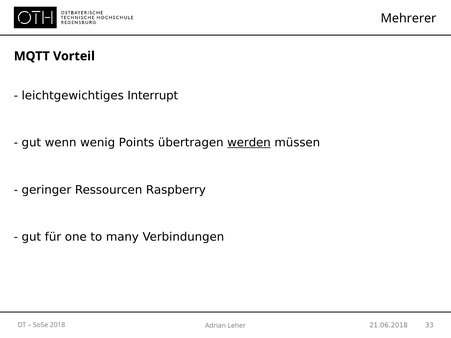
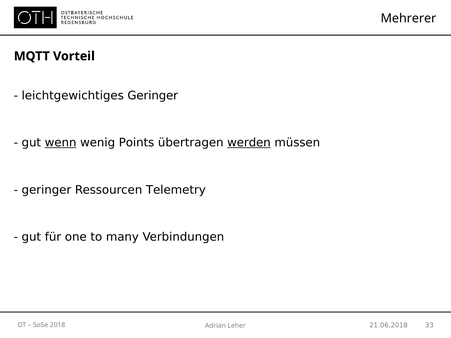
leichtgewichtiges Interrupt: Interrupt -> Geringer
wenn underline: none -> present
Raspberry: Raspberry -> Telemetry
